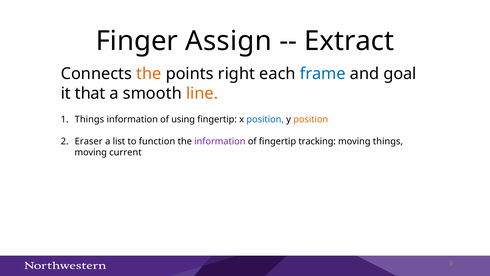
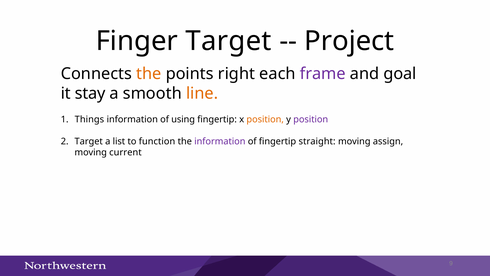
Finger Assign: Assign -> Target
Extract: Extract -> Project
frame colour: blue -> purple
that: that -> stay
position at (265, 119) colour: blue -> orange
position at (311, 119) colour: orange -> purple
Eraser at (89, 141): Eraser -> Target
tracking: tracking -> straight
moving things: things -> assign
